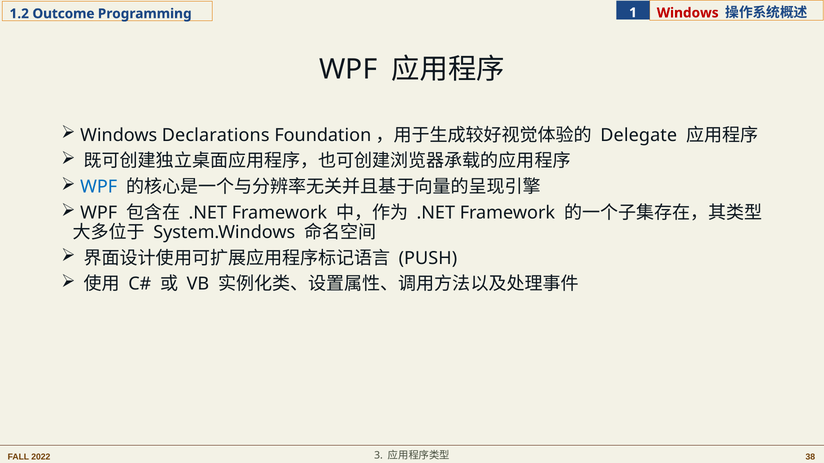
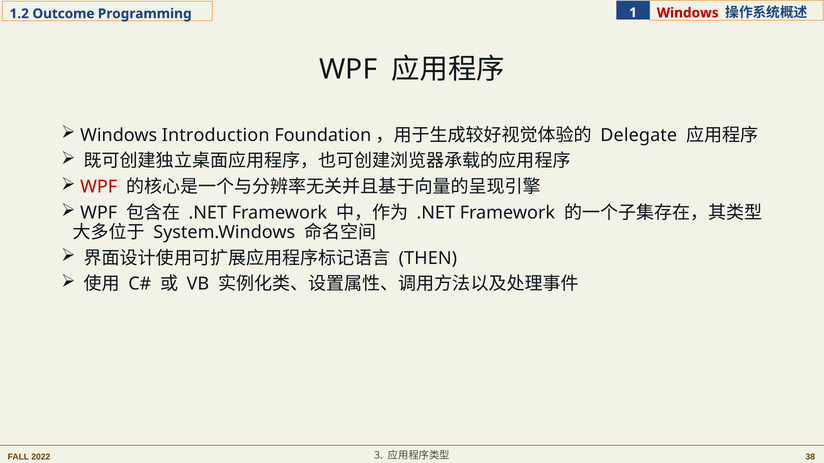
Declarations: Declarations -> Introduction
WPF at (99, 187) colour: blue -> red
PUSH: PUSH -> THEN
